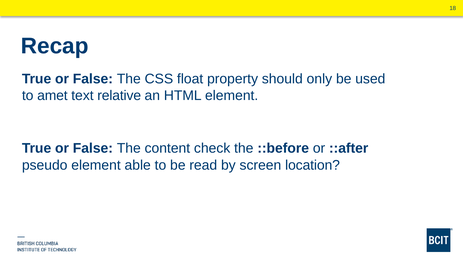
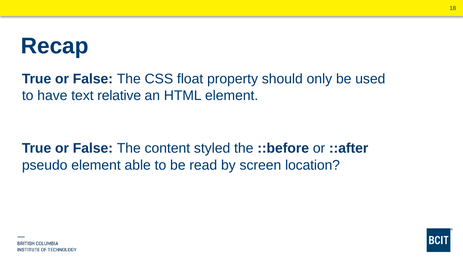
amet: amet -> have
check: check -> styled
